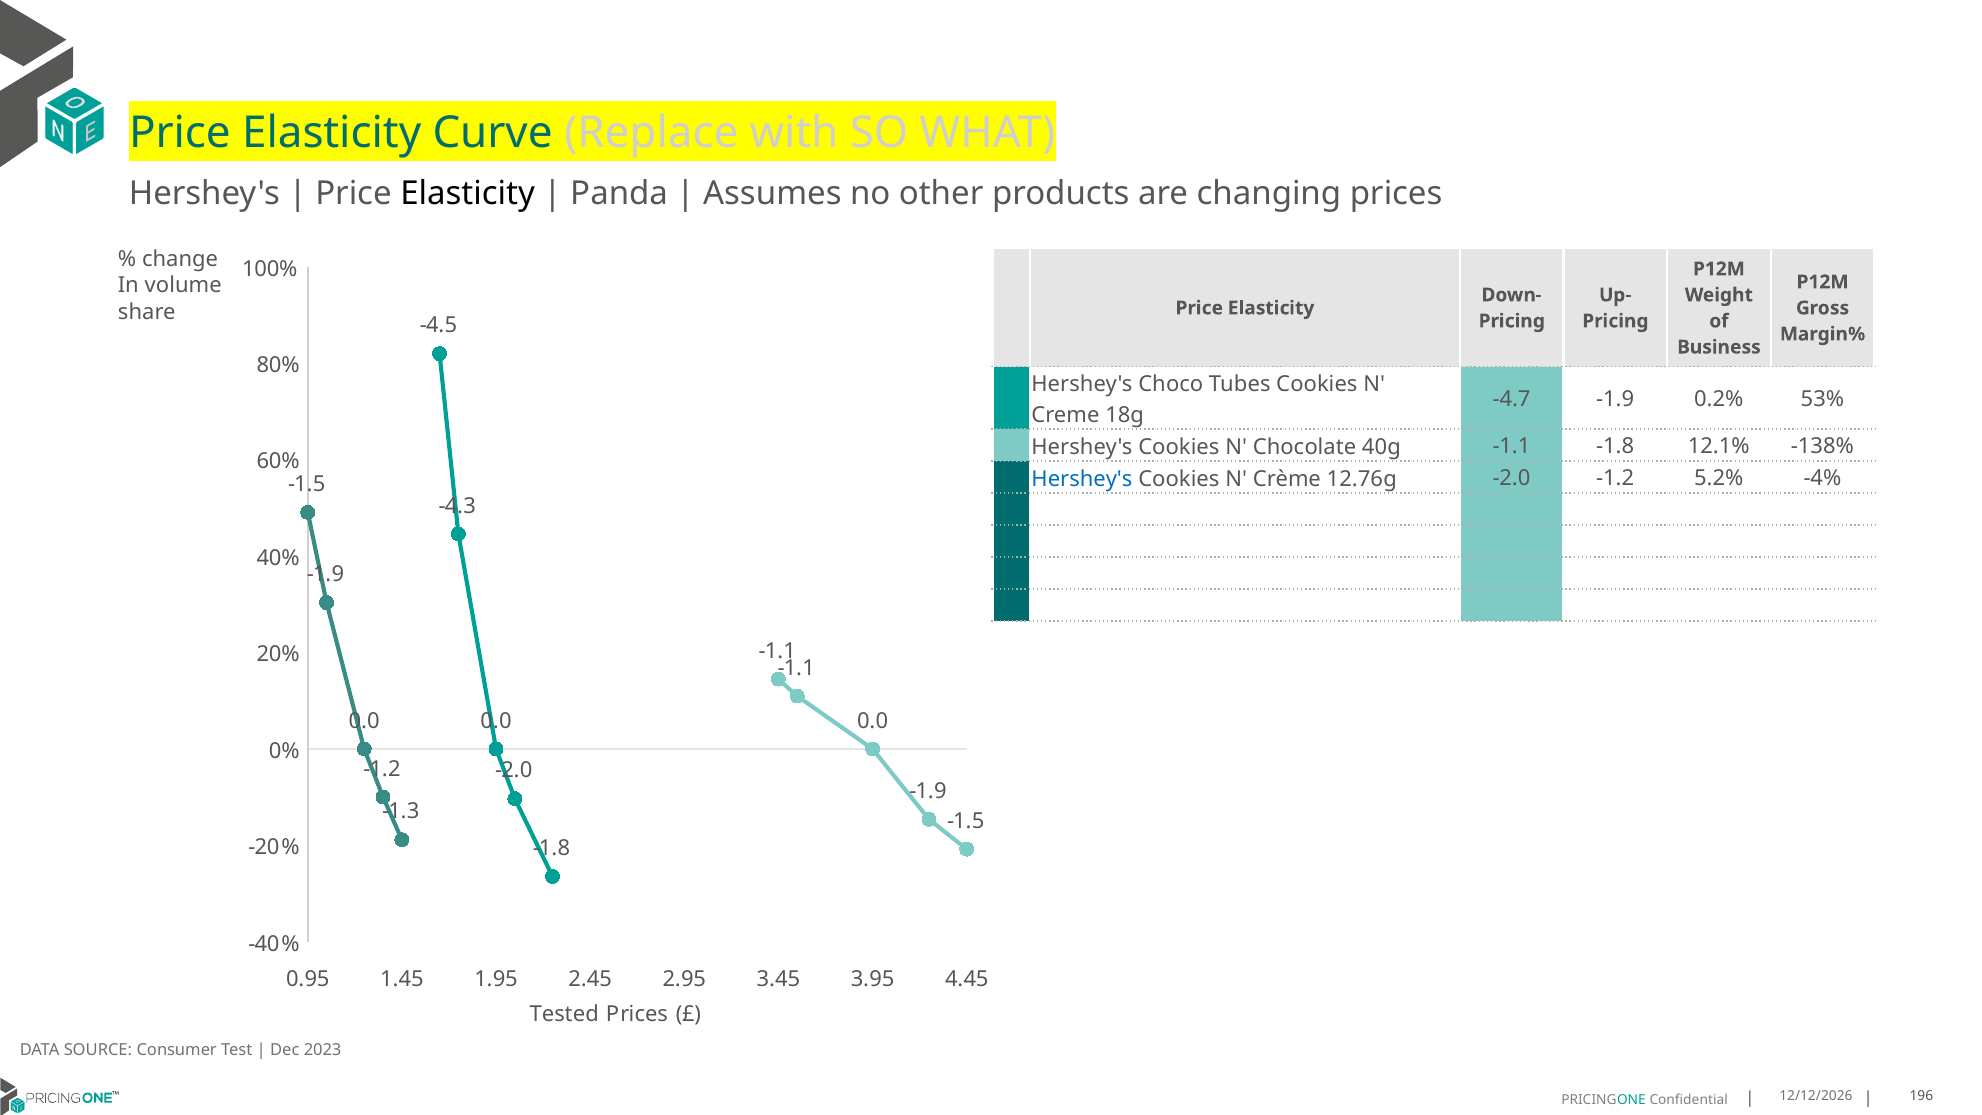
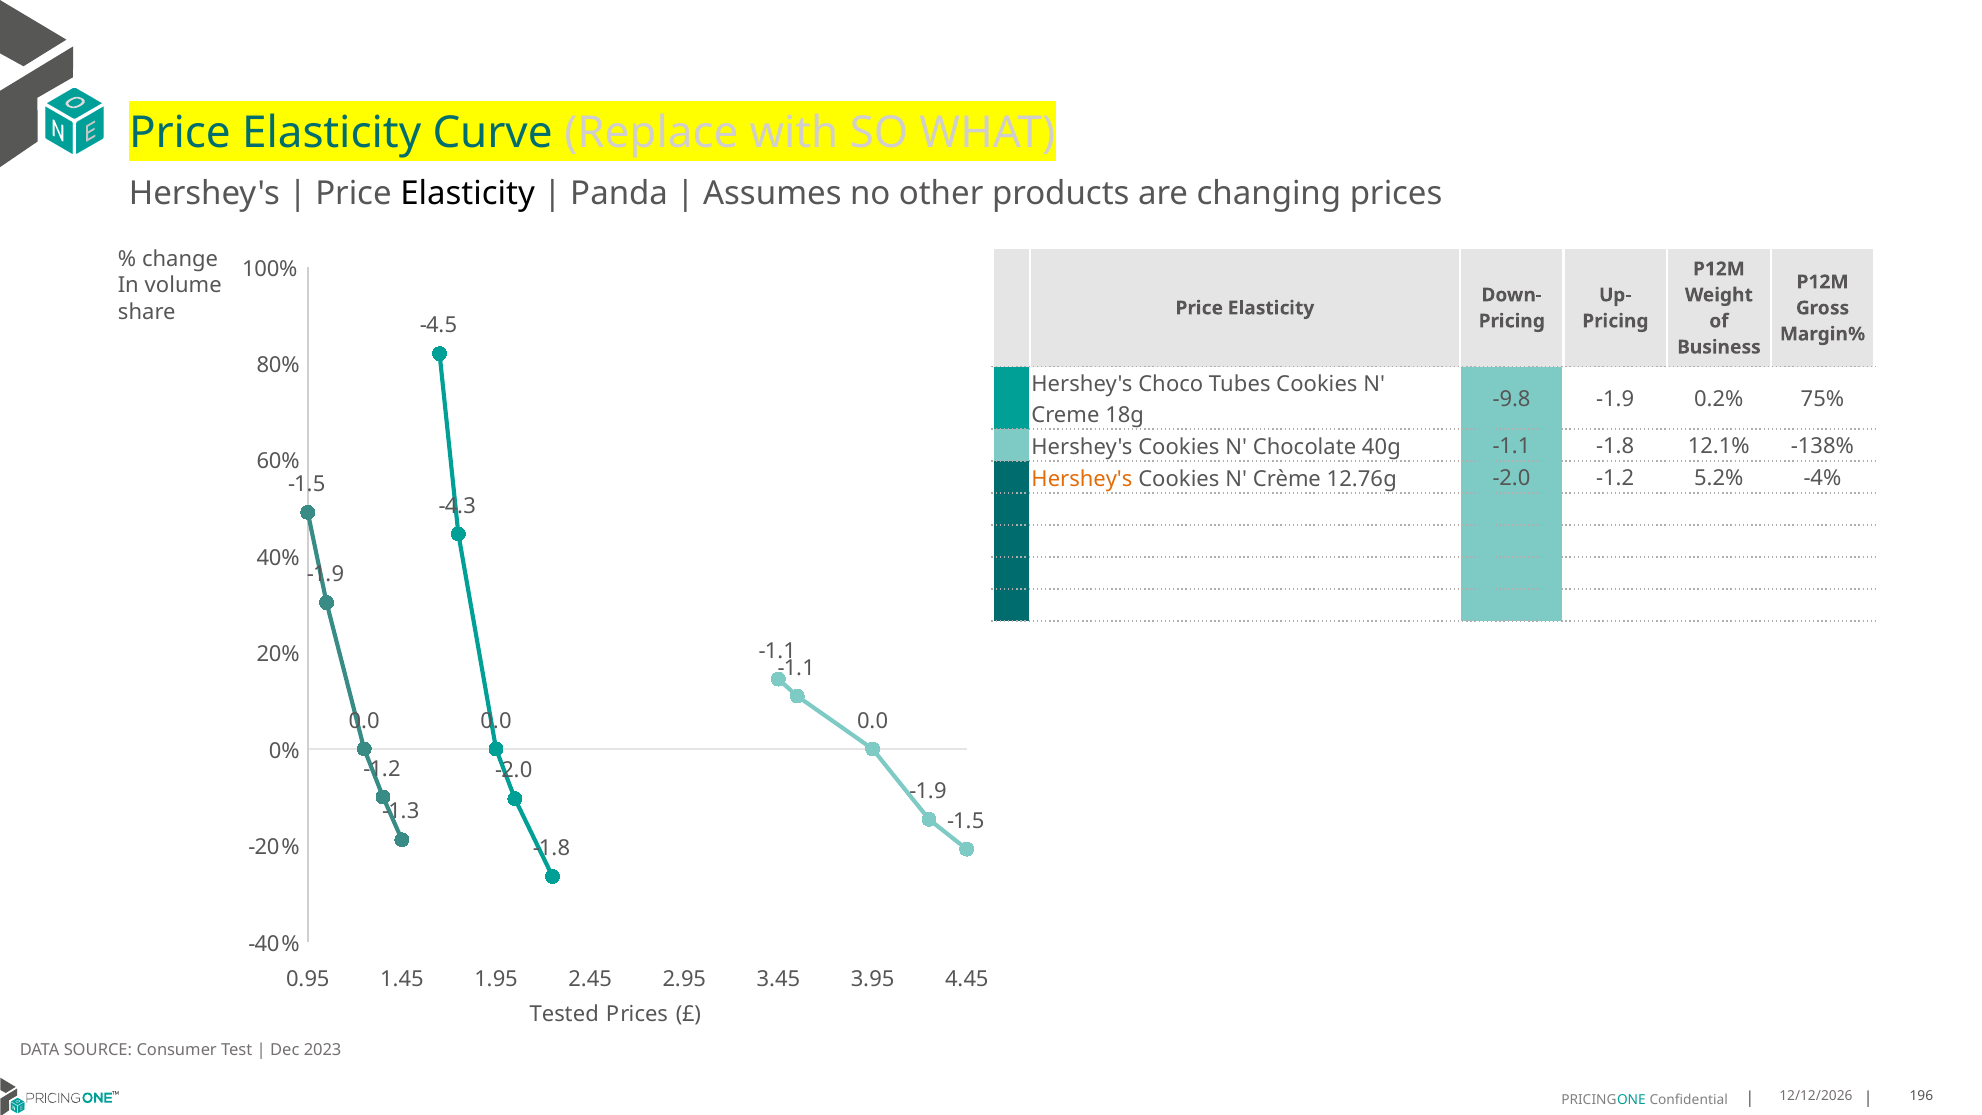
-4.7: -4.7 -> -9.8
53%: 53% -> 75%
Hershey's at (1082, 479) colour: blue -> orange
